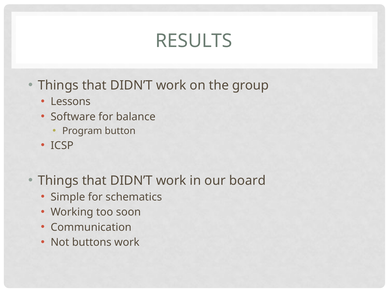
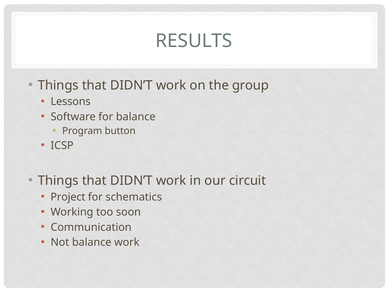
board: board -> circuit
Simple: Simple -> Project
Not buttons: buttons -> balance
